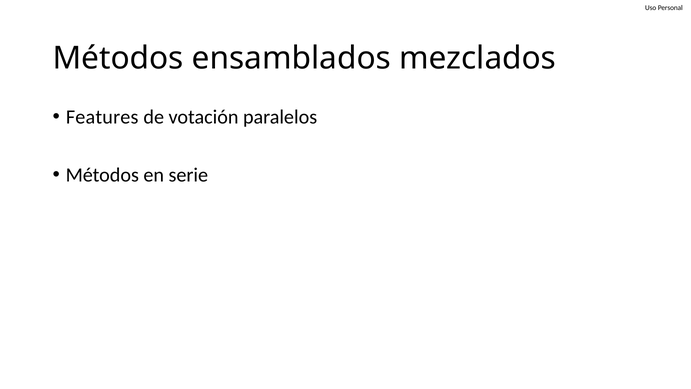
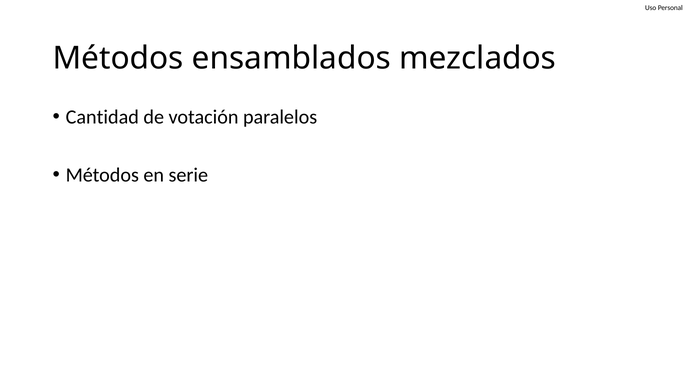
Features: Features -> Cantidad
